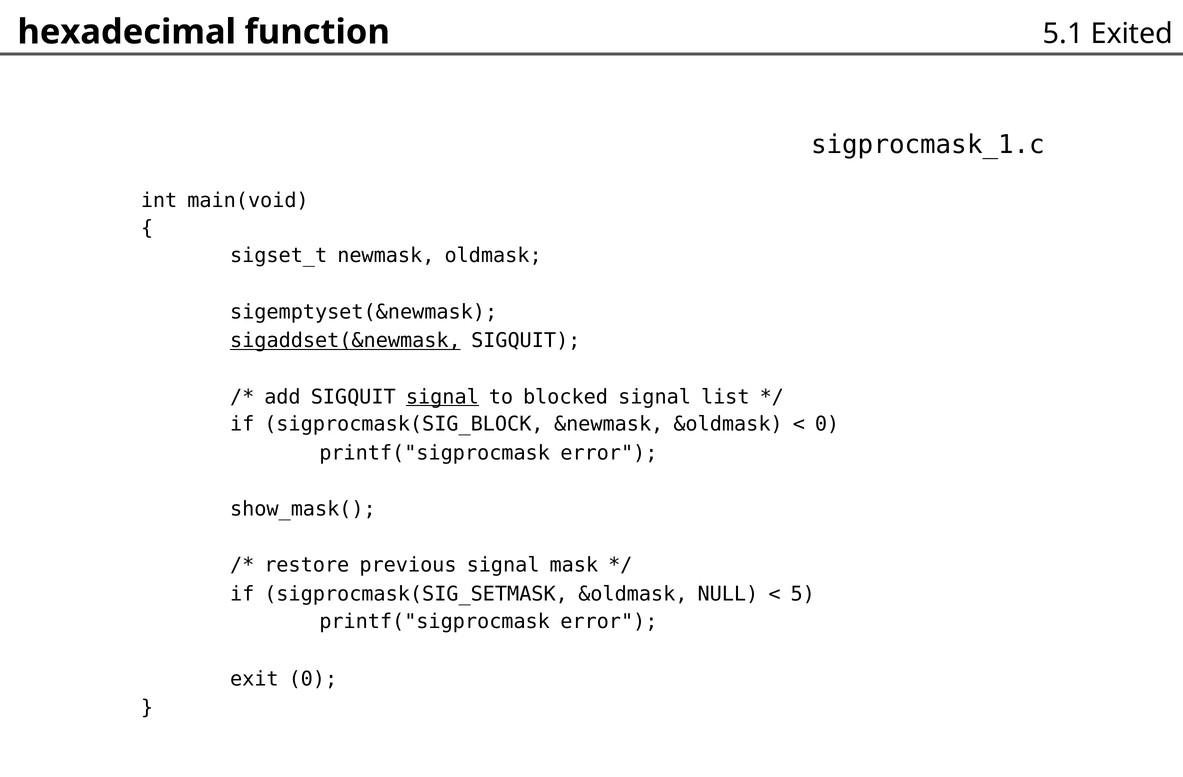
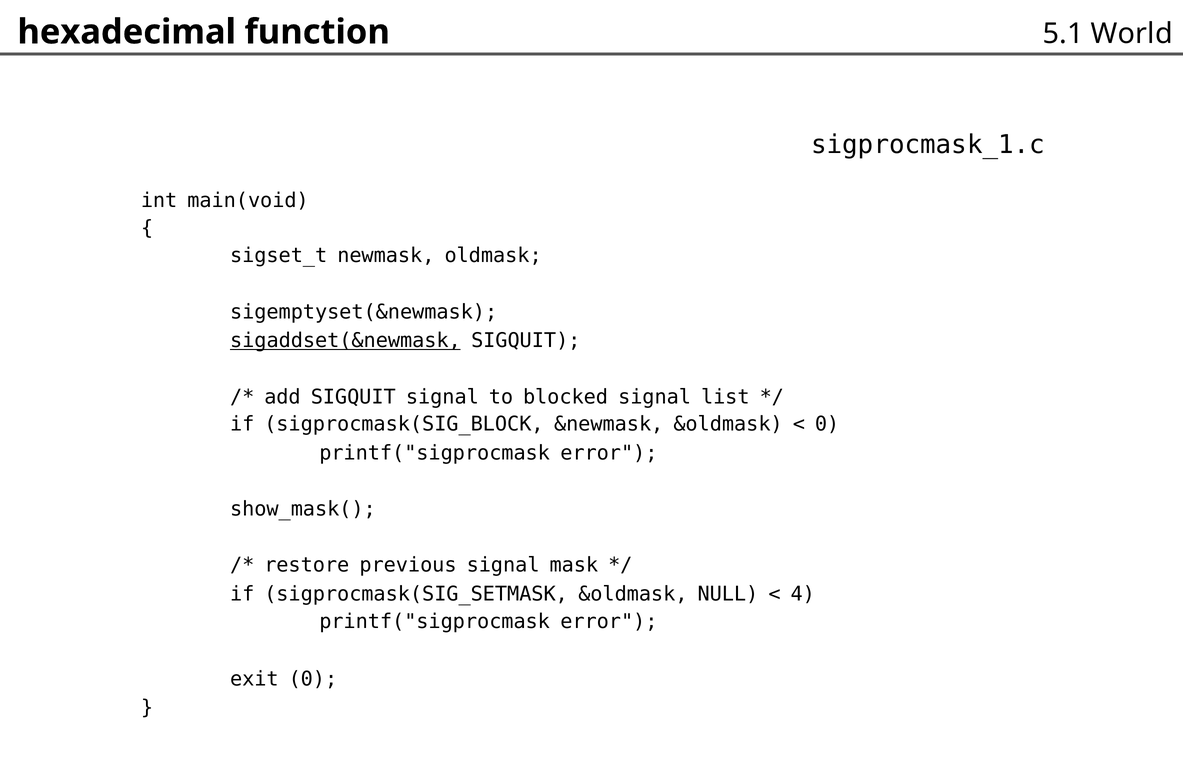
Exited: Exited -> World
signal at (442, 397) underline: present -> none
5: 5 -> 4
